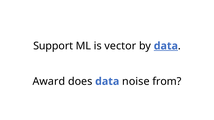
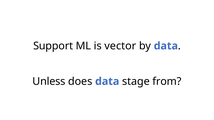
data at (166, 46) underline: present -> none
Award: Award -> Unless
noise: noise -> stage
